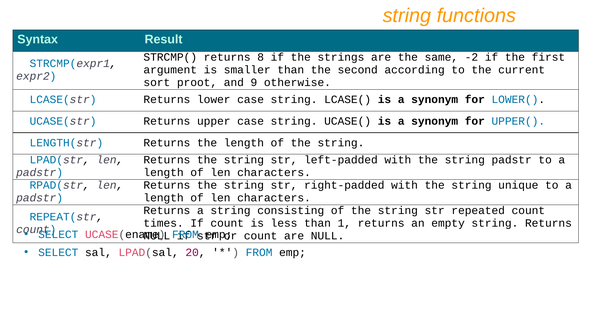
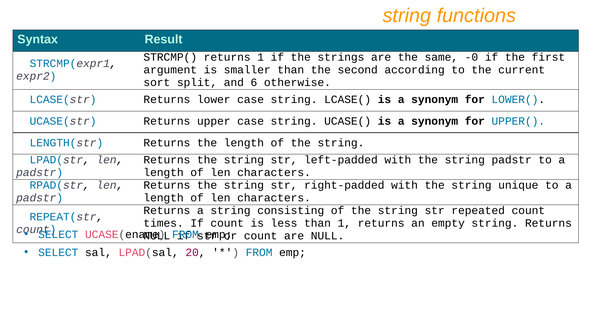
returns 8: 8 -> 1
-2: -2 -> -0
proot: proot -> split
9: 9 -> 6
